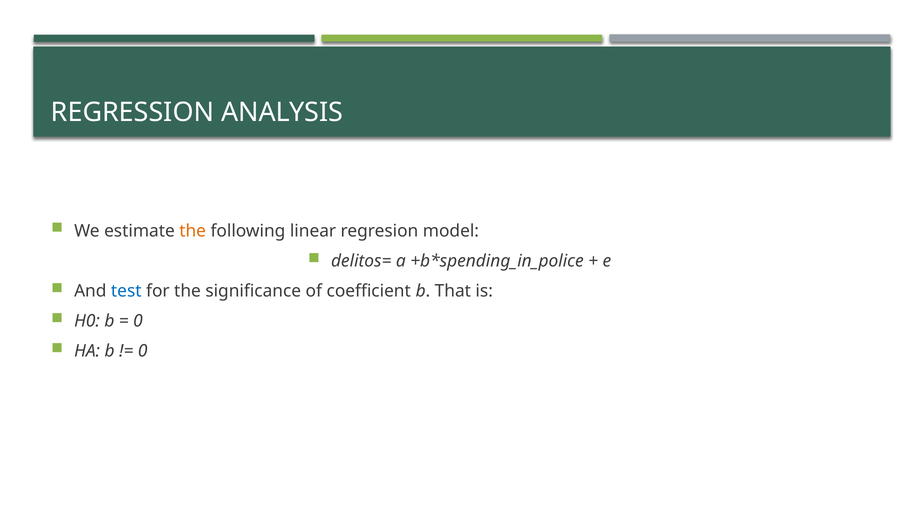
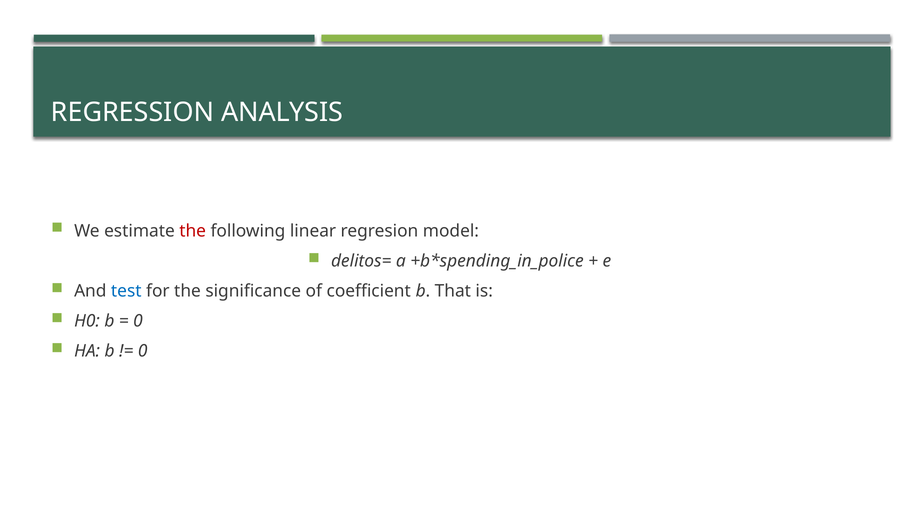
the at (193, 231) colour: orange -> red
